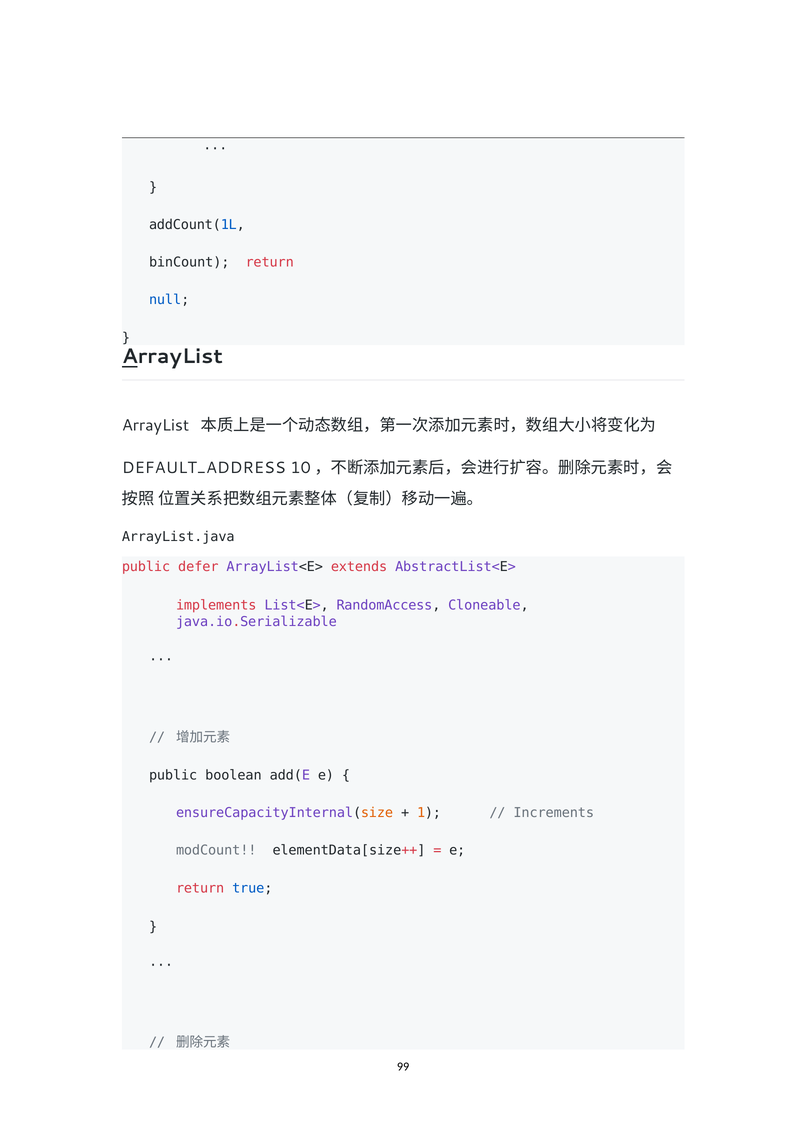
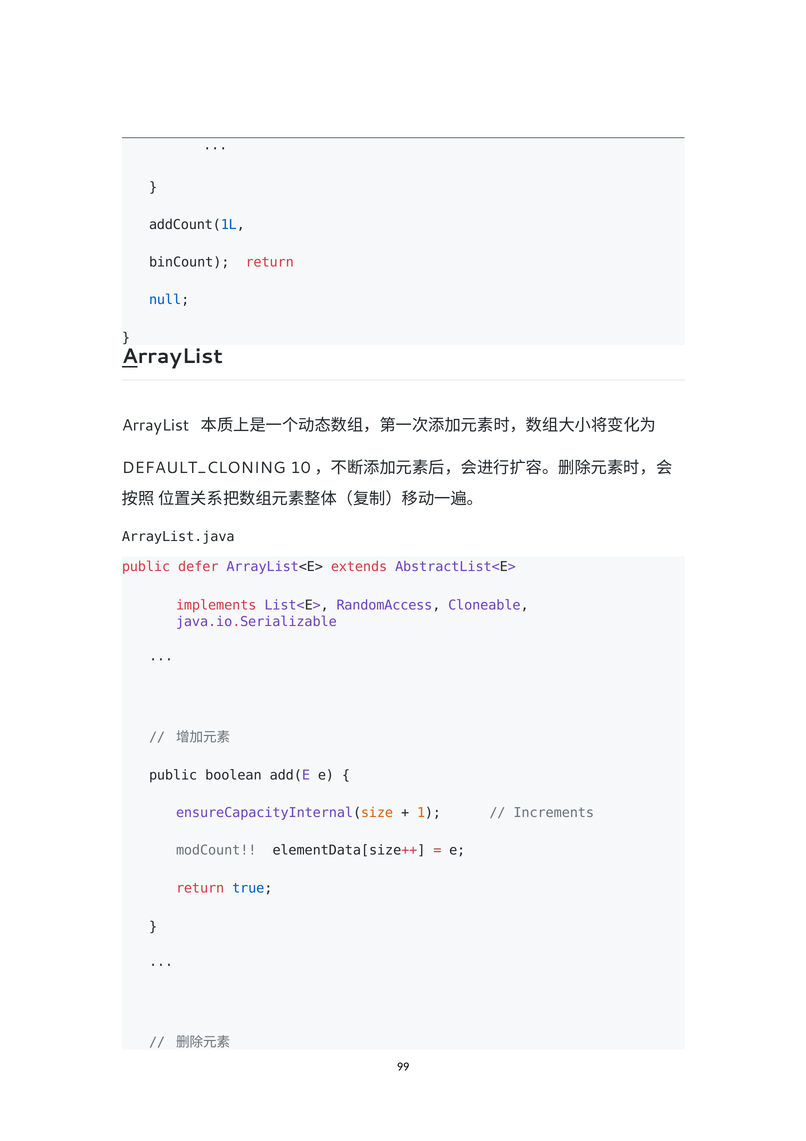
DEFAULT_ADDRESS: DEFAULT_ADDRESS -> DEFAULT_CLONING
